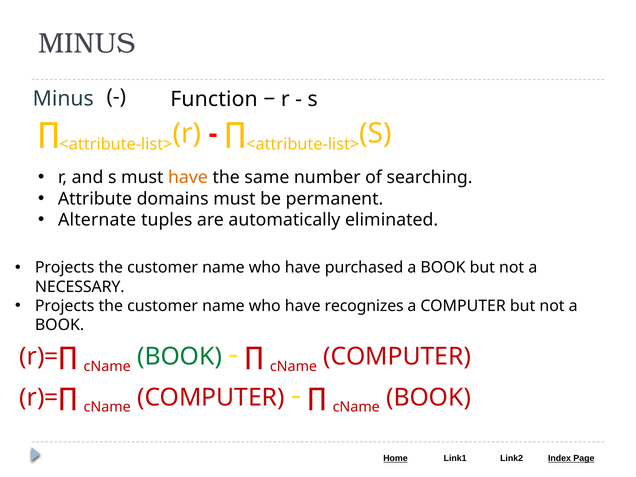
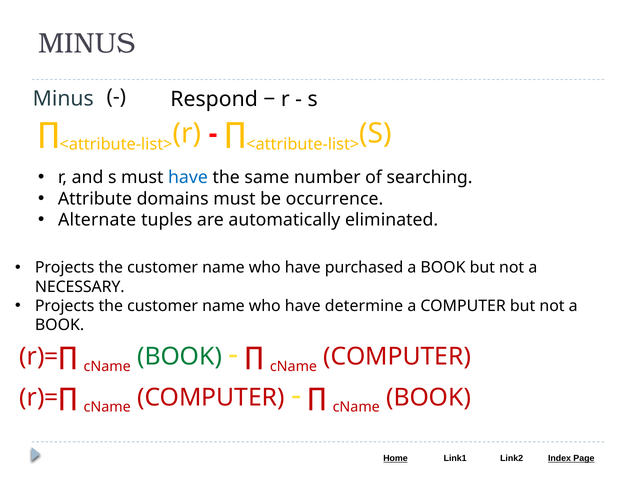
Function: Function -> Respond
have at (188, 178) colour: orange -> blue
permanent: permanent -> occurrence
recognizes: recognizes -> determine
